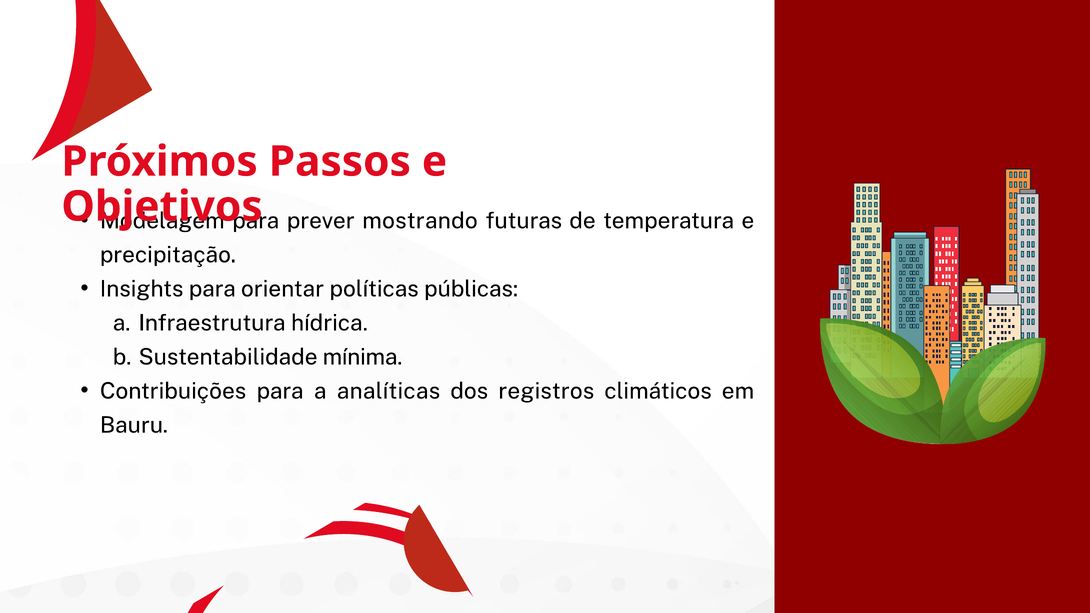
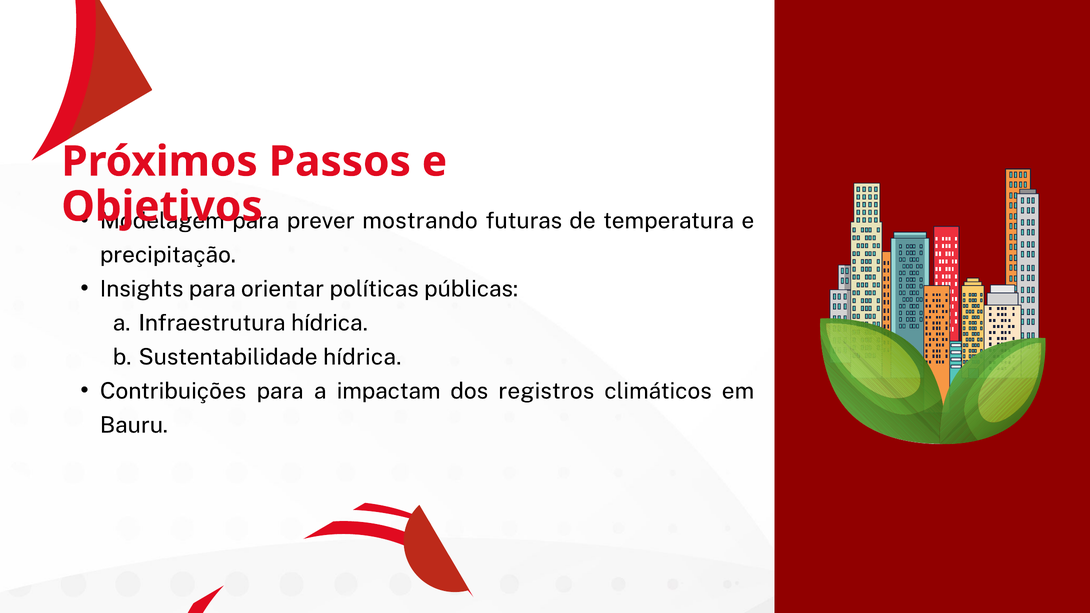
Sustentabilidade mínima: mínima -> hídrica
analíticas: analíticas -> impactam
